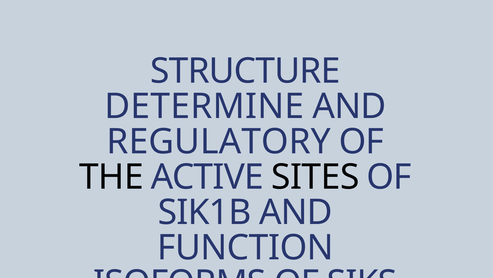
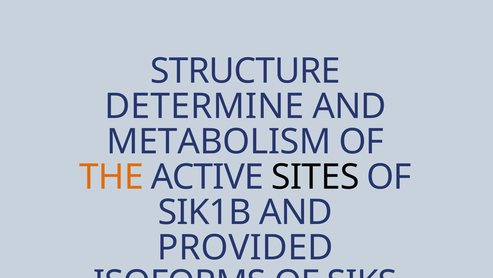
REGULATORY: REGULATORY -> METABOLISM
THE colour: black -> orange
FUNCTION: FUNCTION -> PROVIDED
